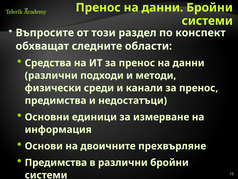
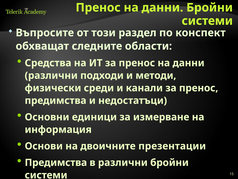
прехвърляне: прехвърляне -> презентации
